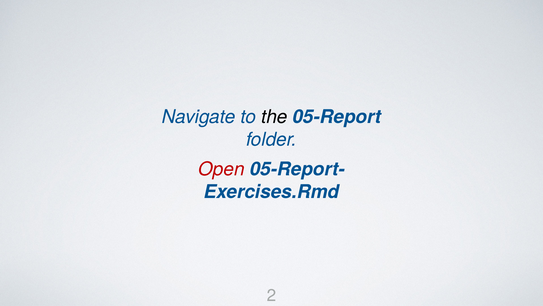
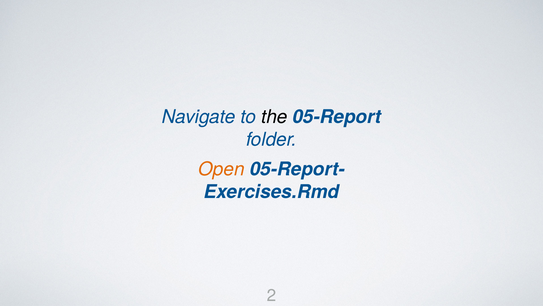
Open colour: red -> orange
